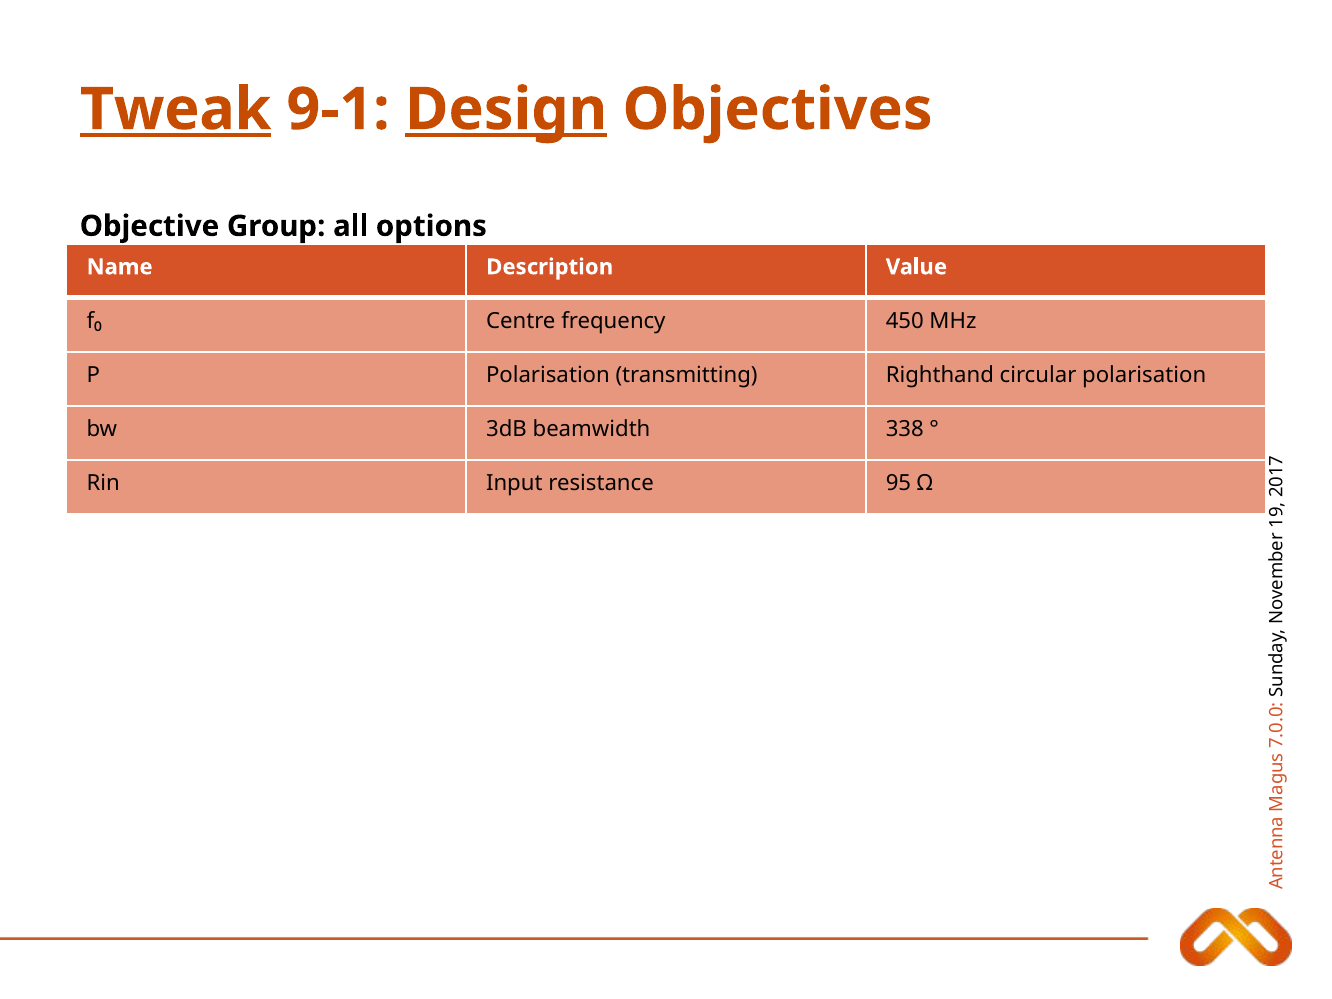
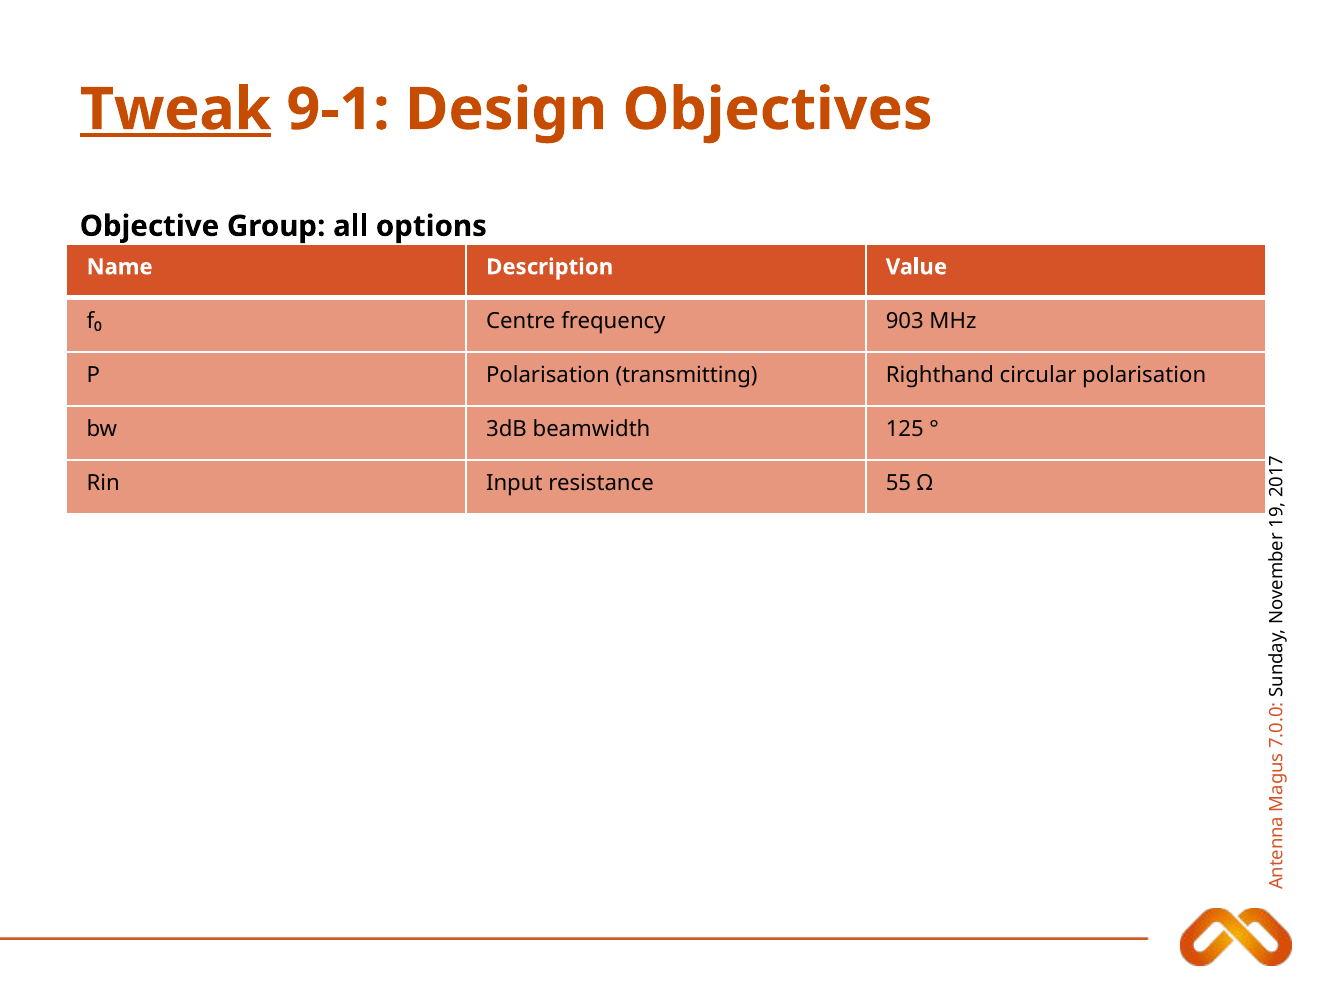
Design underline: present -> none
450: 450 -> 903
338: 338 -> 125
95: 95 -> 55
